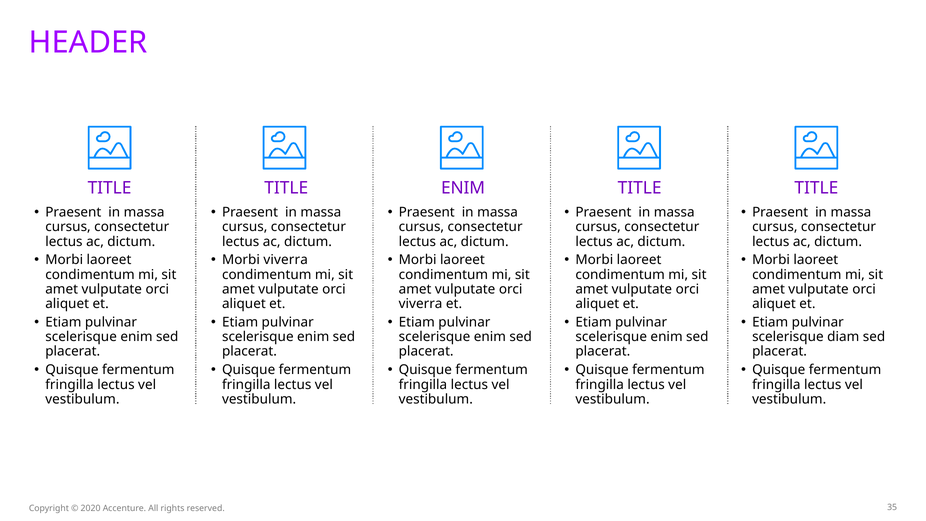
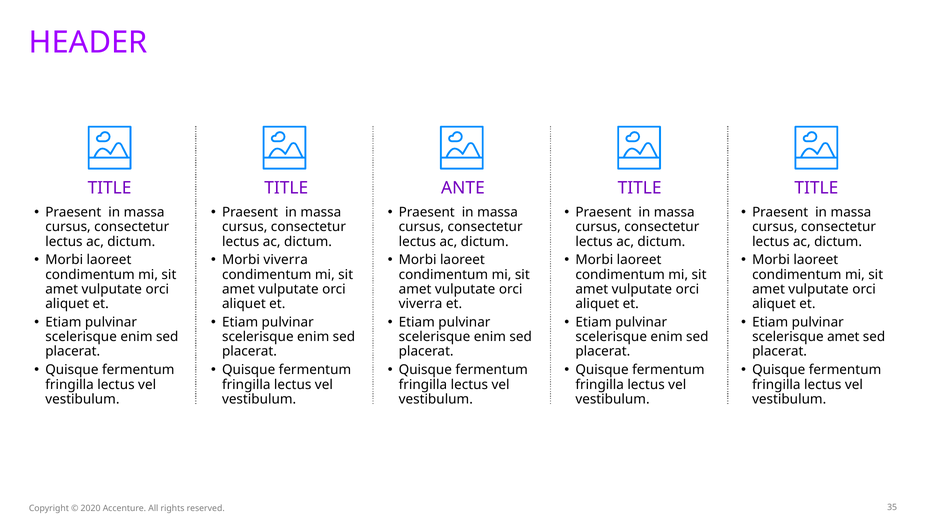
TITLE ENIM: ENIM -> ANTE
scelerisque diam: diam -> amet
